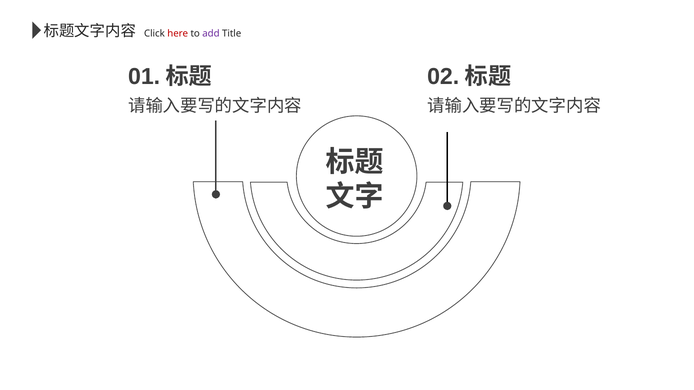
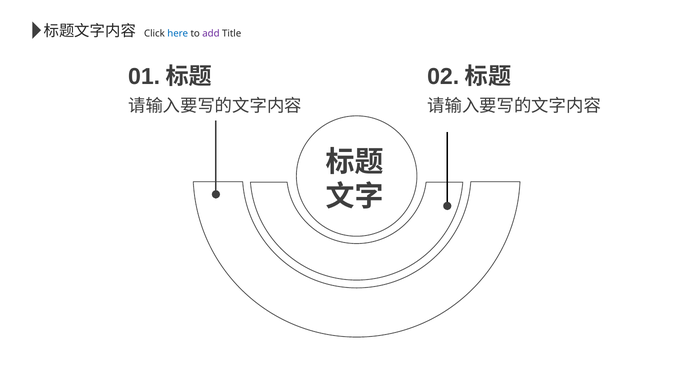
here colour: red -> blue
